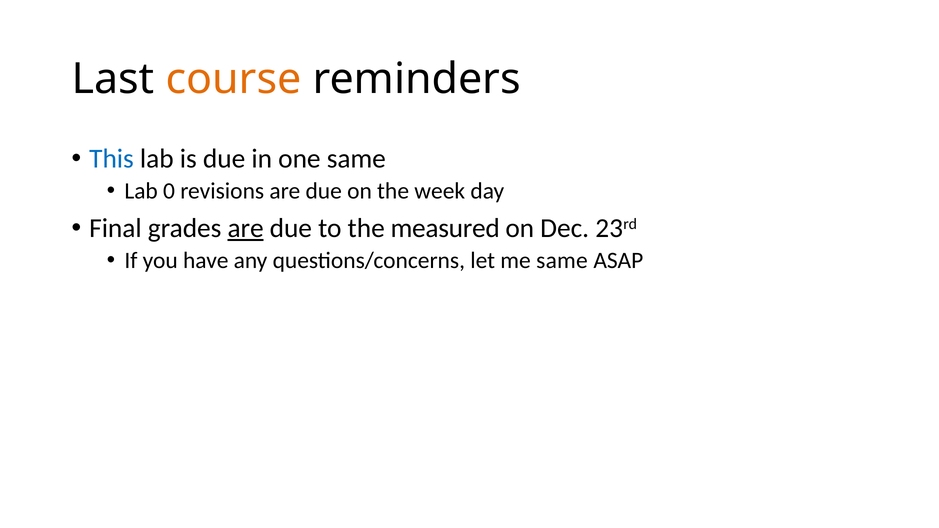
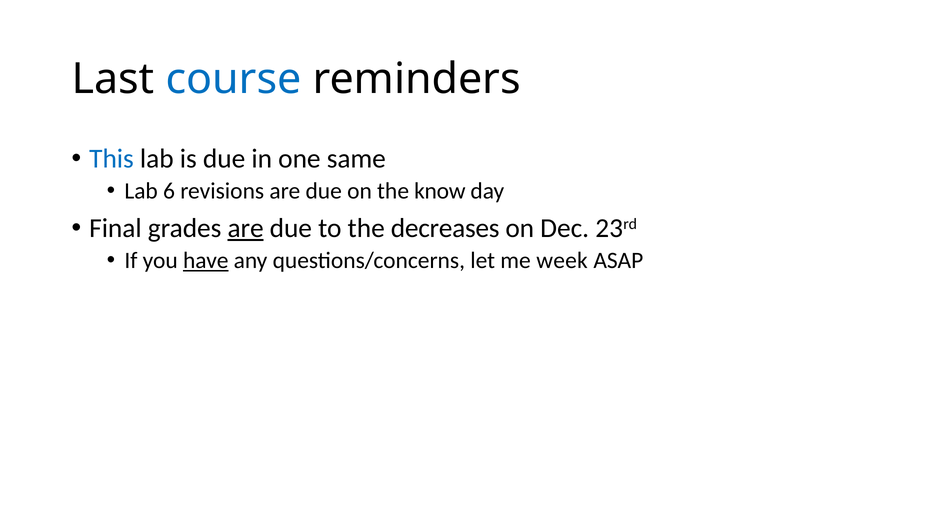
course colour: orange -> blue
0: 0 -> 6
week: week -> know
measured: measured -> decreases
have underline: none -> present
me same: same -> week
